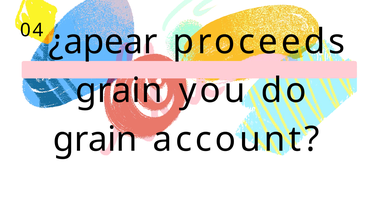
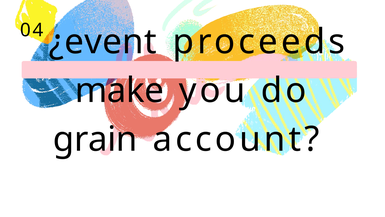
¿apear: ¿apear -> ¿event
grain at (119, 90): grain -> make
